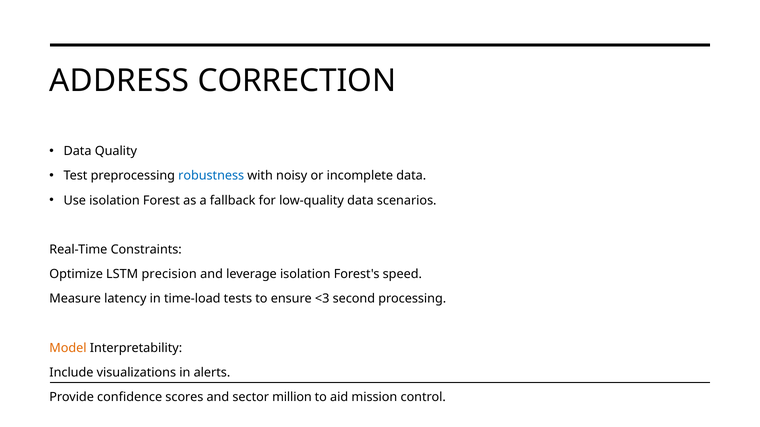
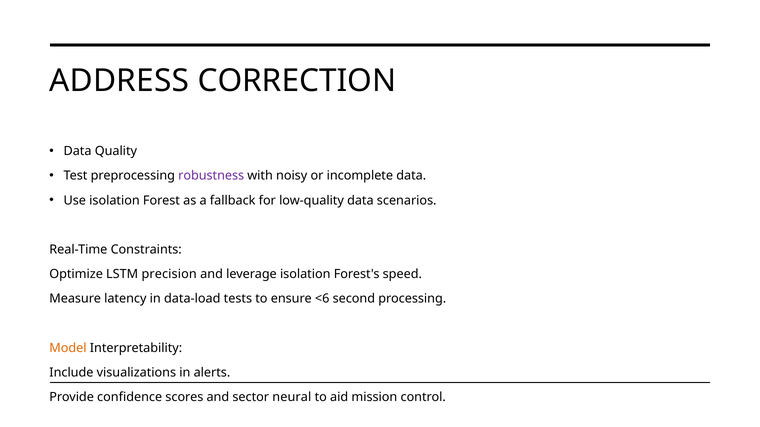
robustness colour: blue -> purple
time-load: time-load -> data-load
<3: <3 -> <6
million: million -> neural
